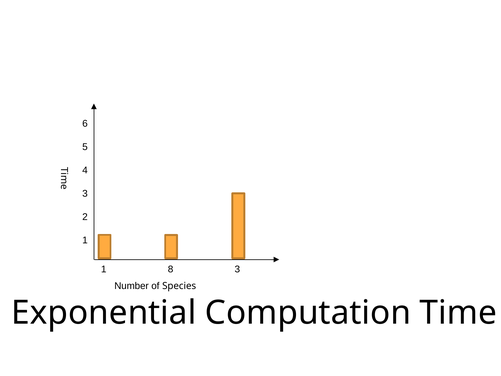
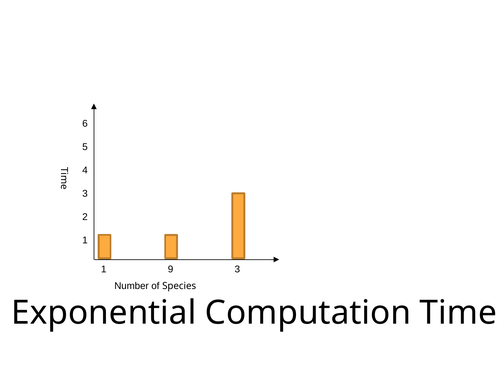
8: 8 -> 9
